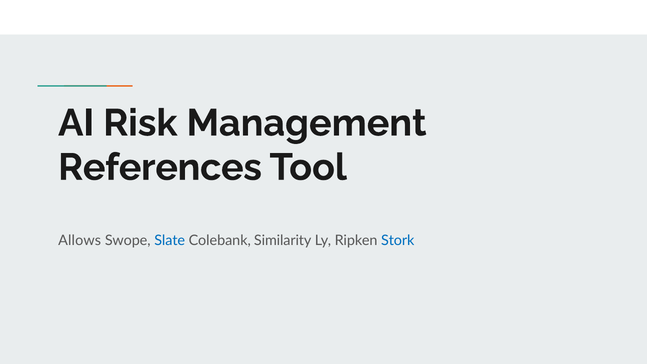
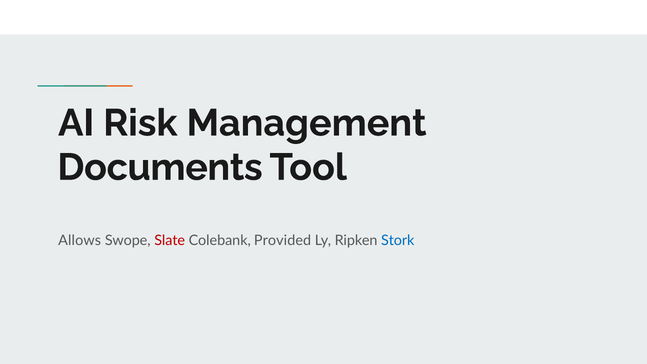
References: References -> Documents
Slate colour: blue -> red
Similarity: Similarity -> Provided
